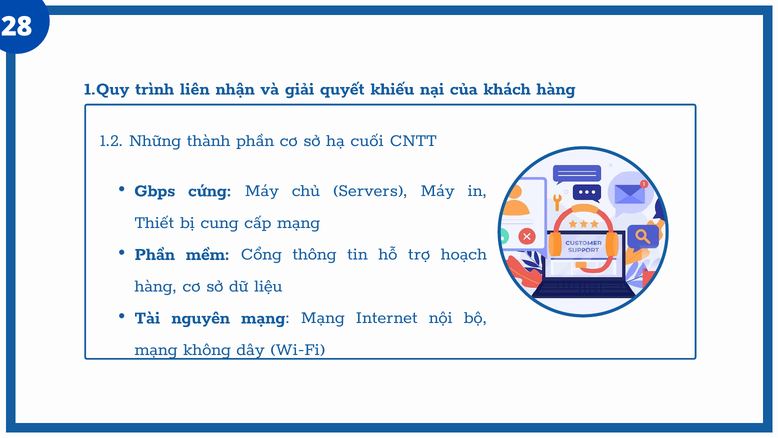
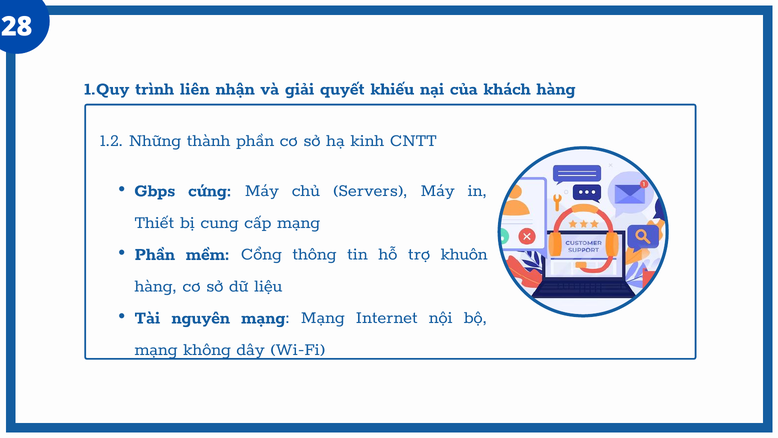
cuối: cuối -> kinh
hoạch: hoạch -> khuôn
